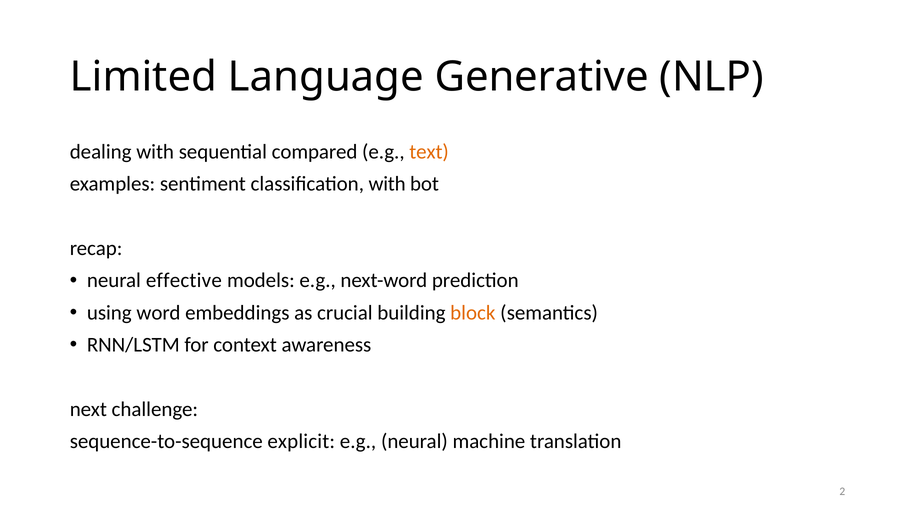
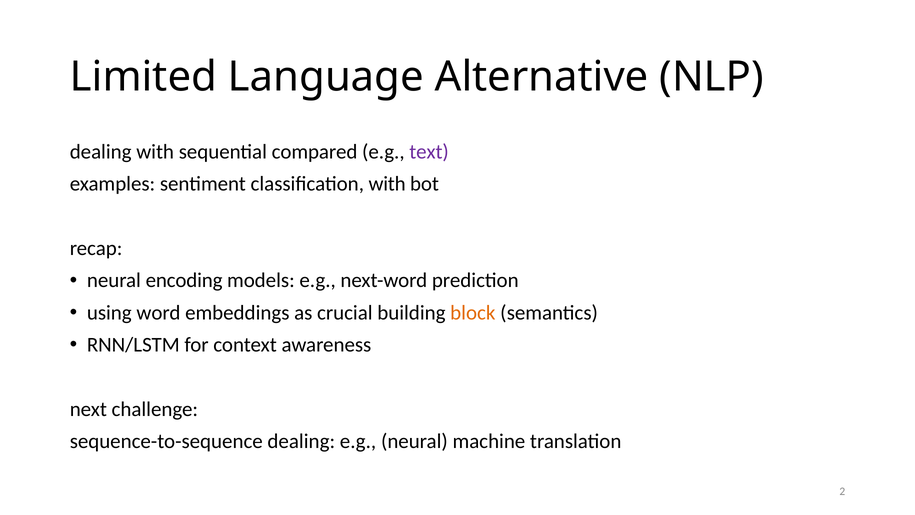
Generative: Generative -> Alternative
text colour: orange -> purple
effective: effective -> encoding
sequence-to-sequence explicit: explicit -> dealing
